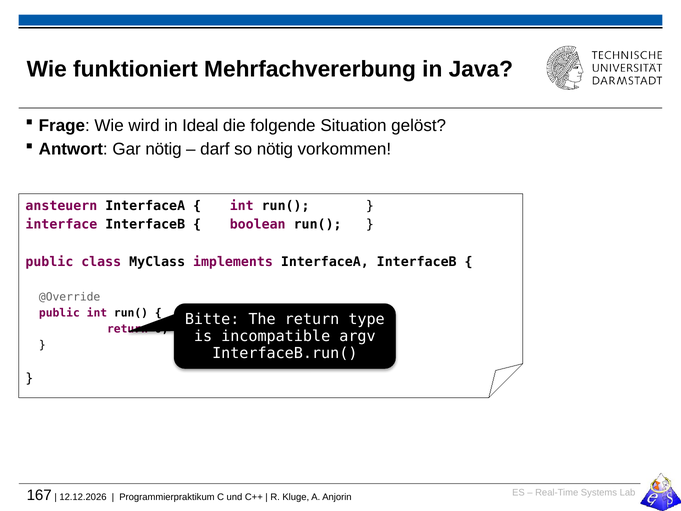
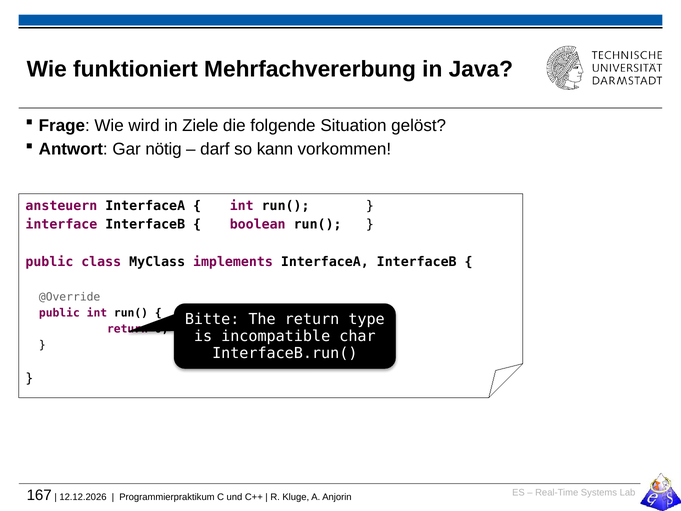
Ideal: Ideal -> Ziele
so nötig: nötig -> kann
argv: argv -> char
